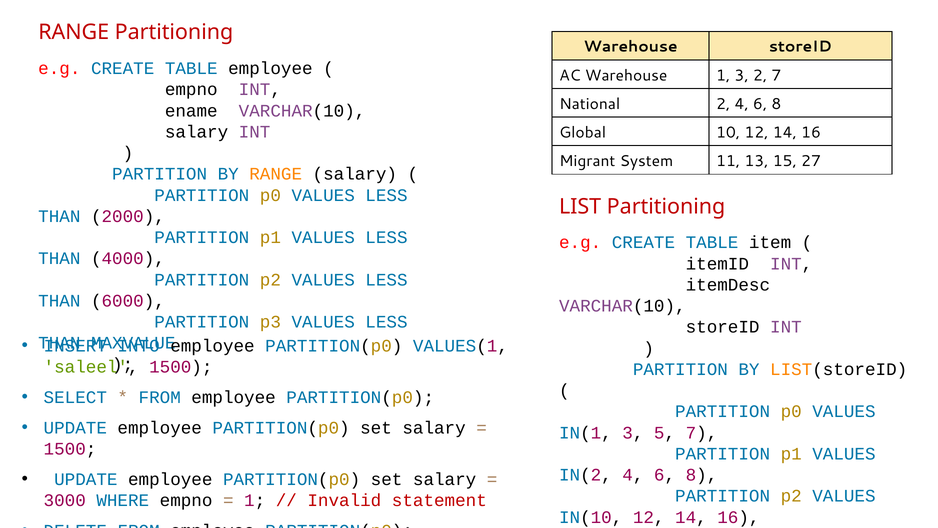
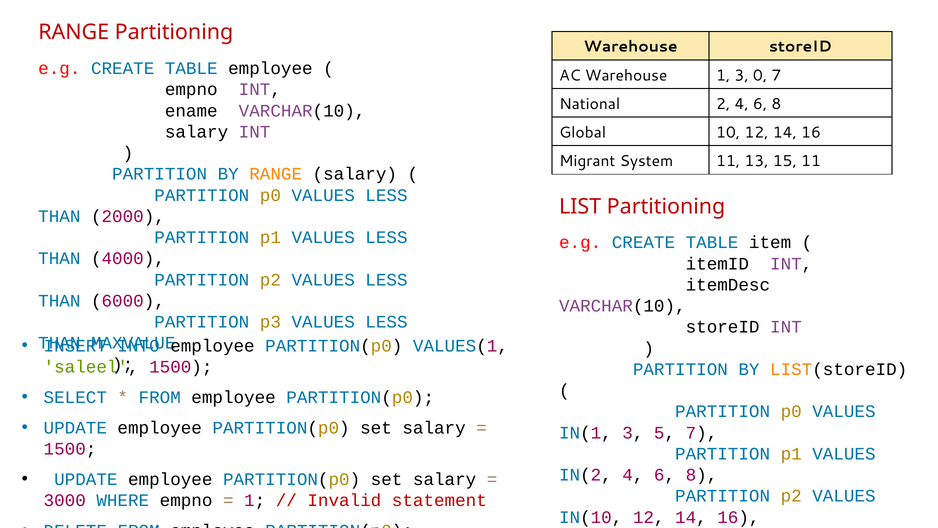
3 2: 2 -> 0
15 27: 27 -> 11
